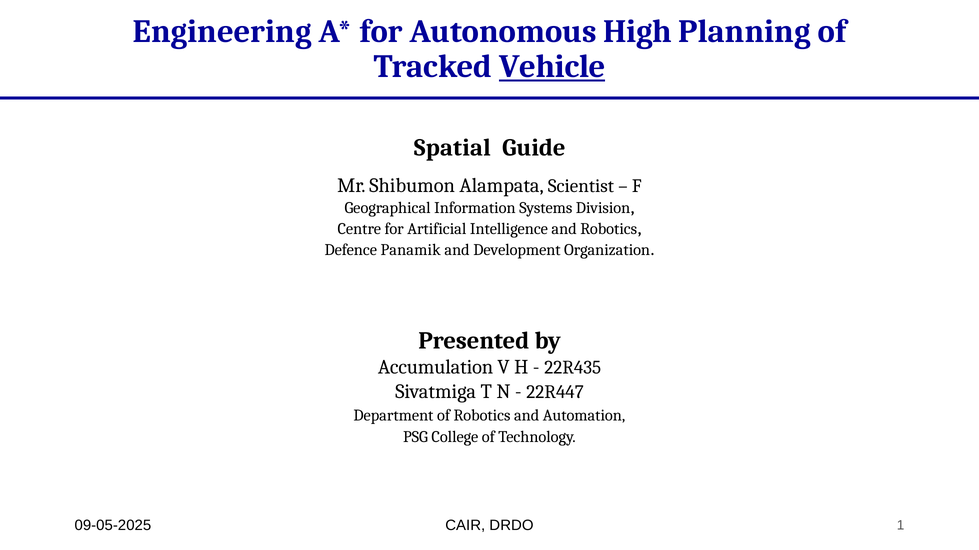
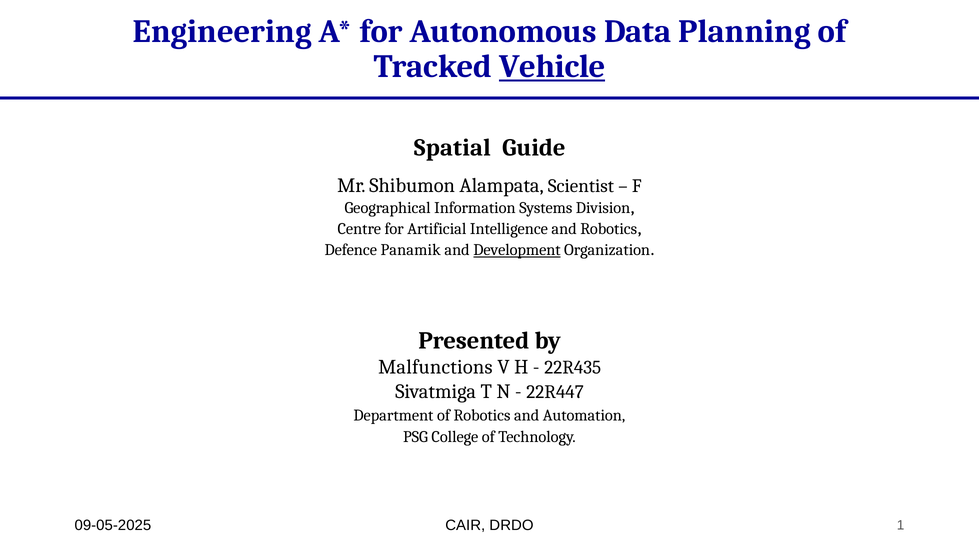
High: High -> Data
Development underline: none -> present
Accumulation: Accumulation -> Malfunctions
